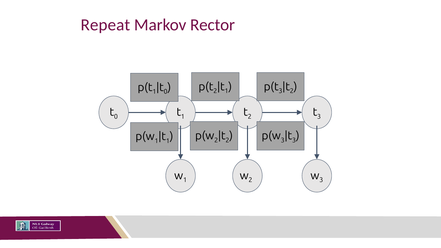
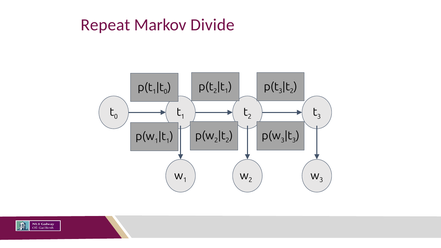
Rector: Rector -> Divide
